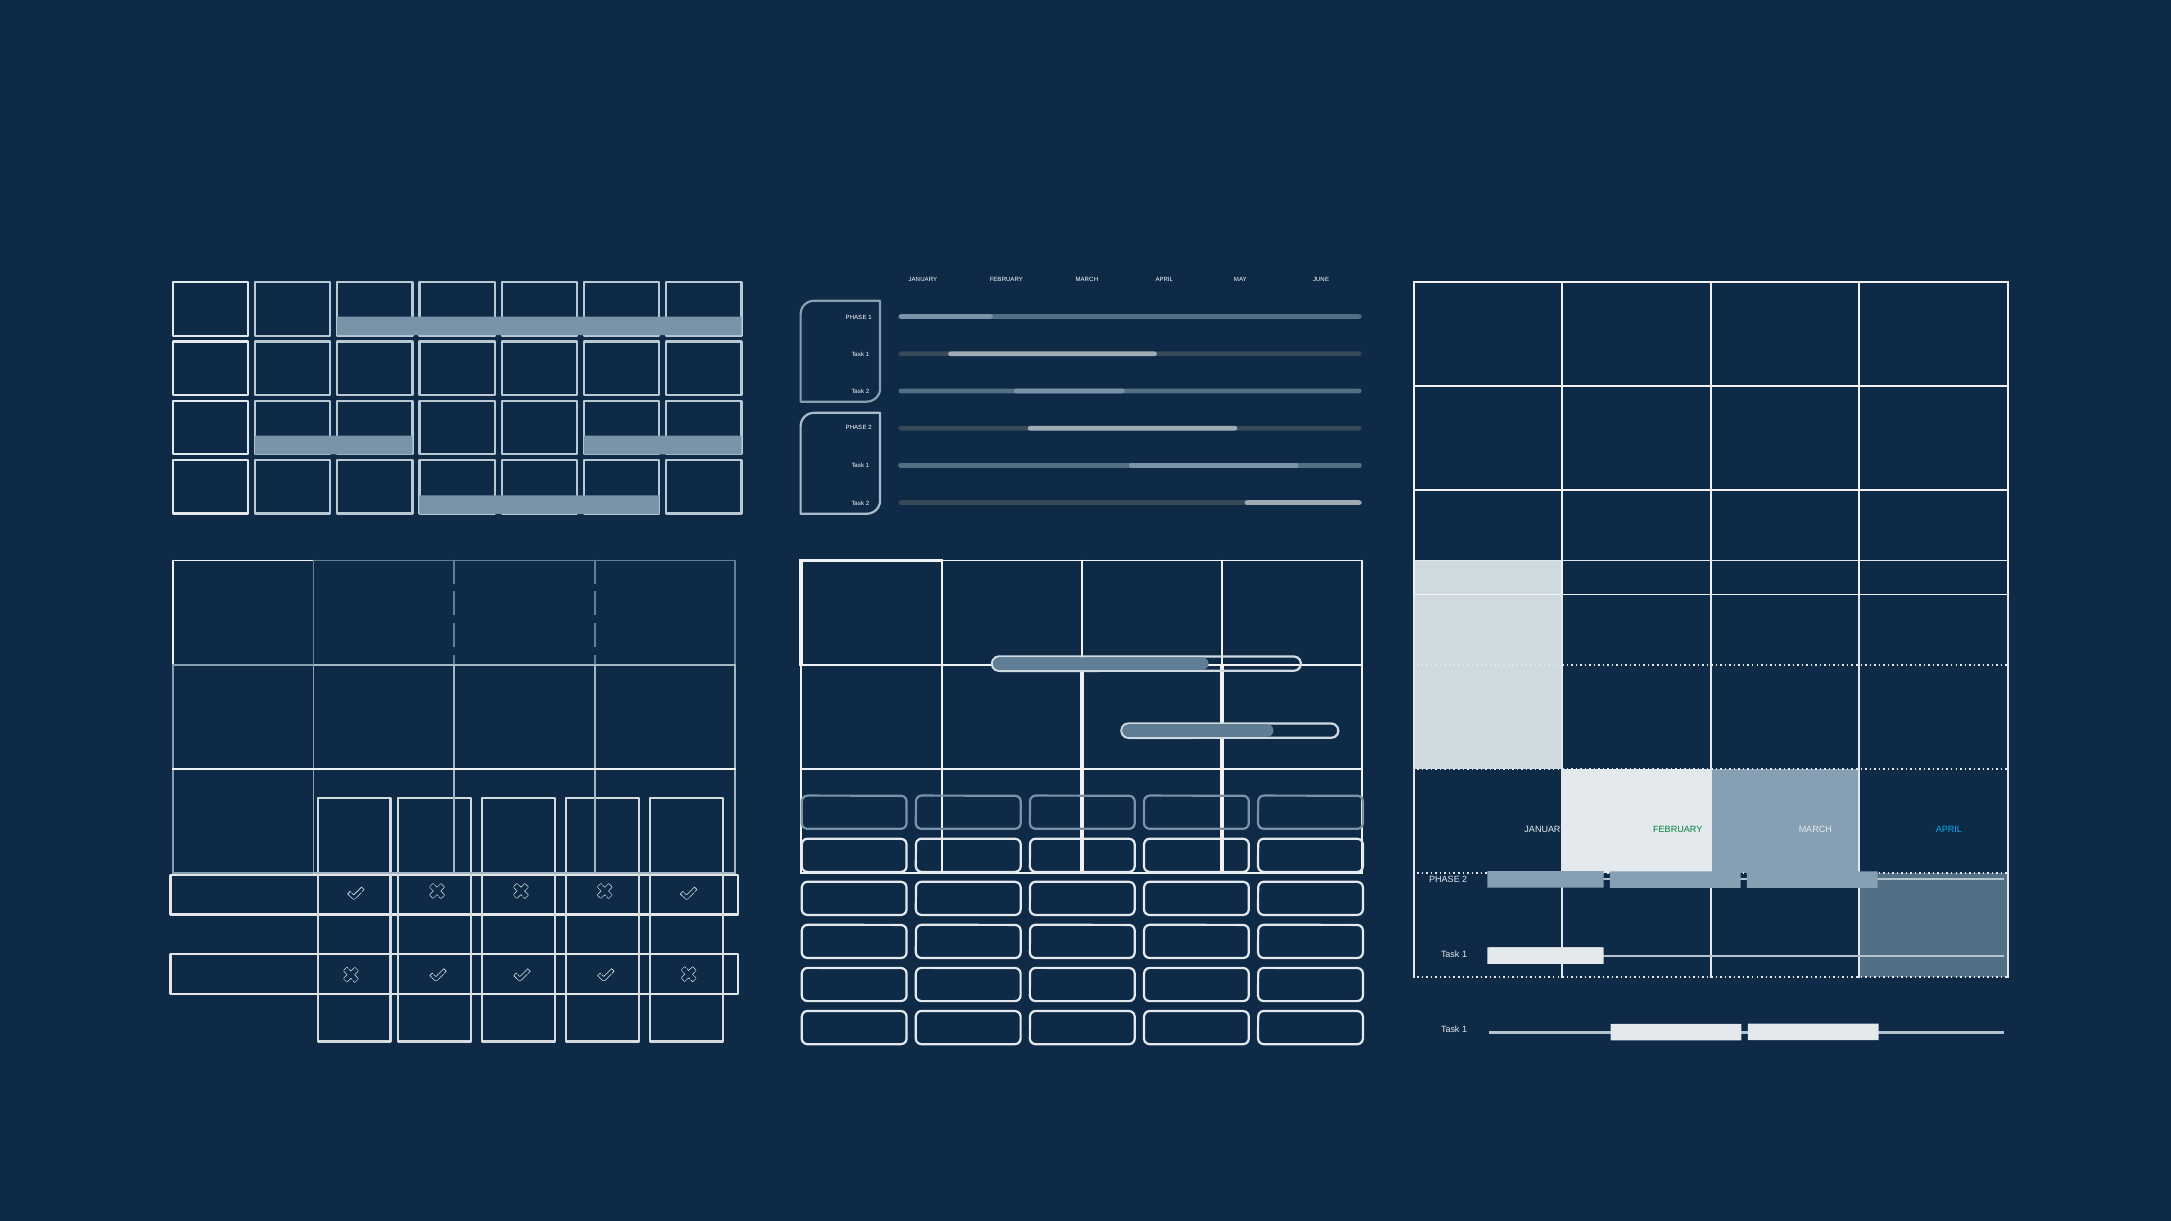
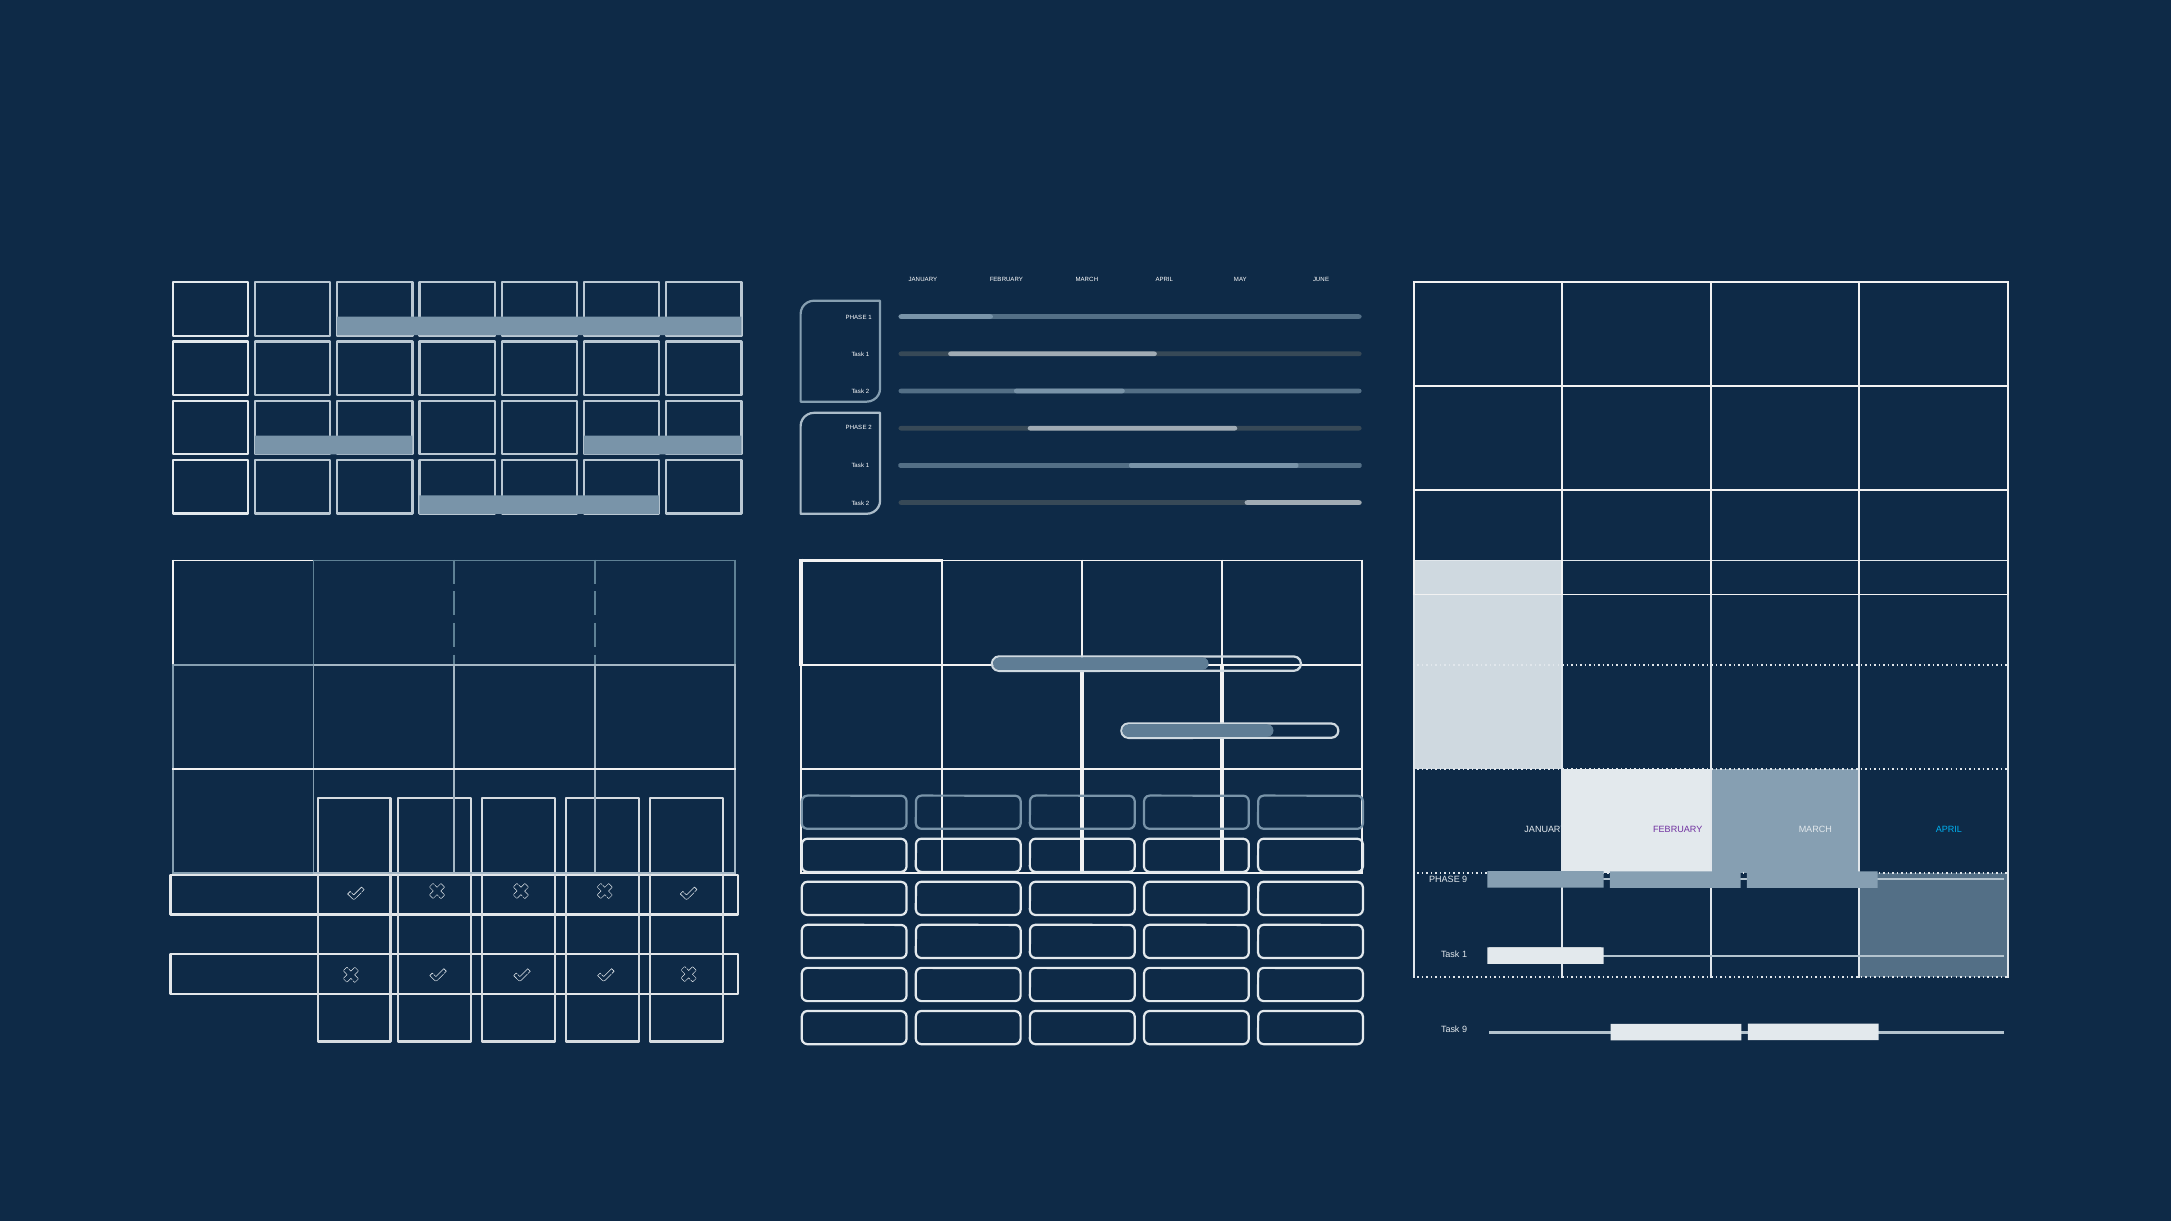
FEBRUARY at (1678, 830) colour: green -> purple
2 at (1465, 880): 2 -> 9
1 at (1465, 1030): 1 -> 9
